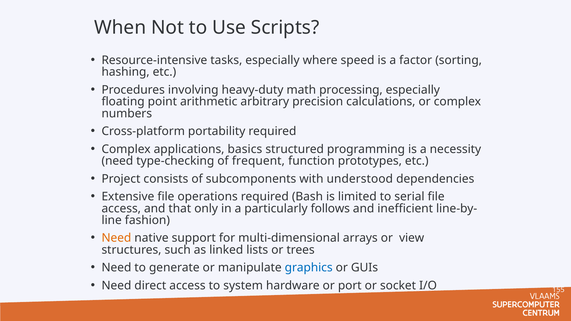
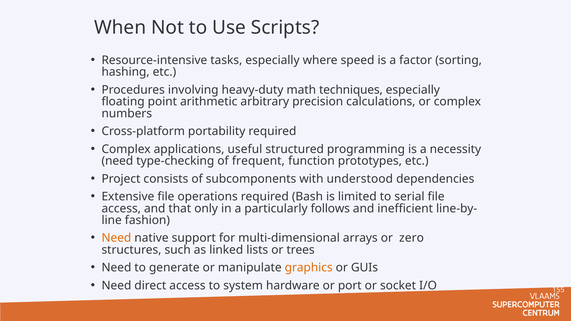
processing: processing -> techniques
basics: basics -> useful
view: view -> zero
graphics colour: blue -> orange
